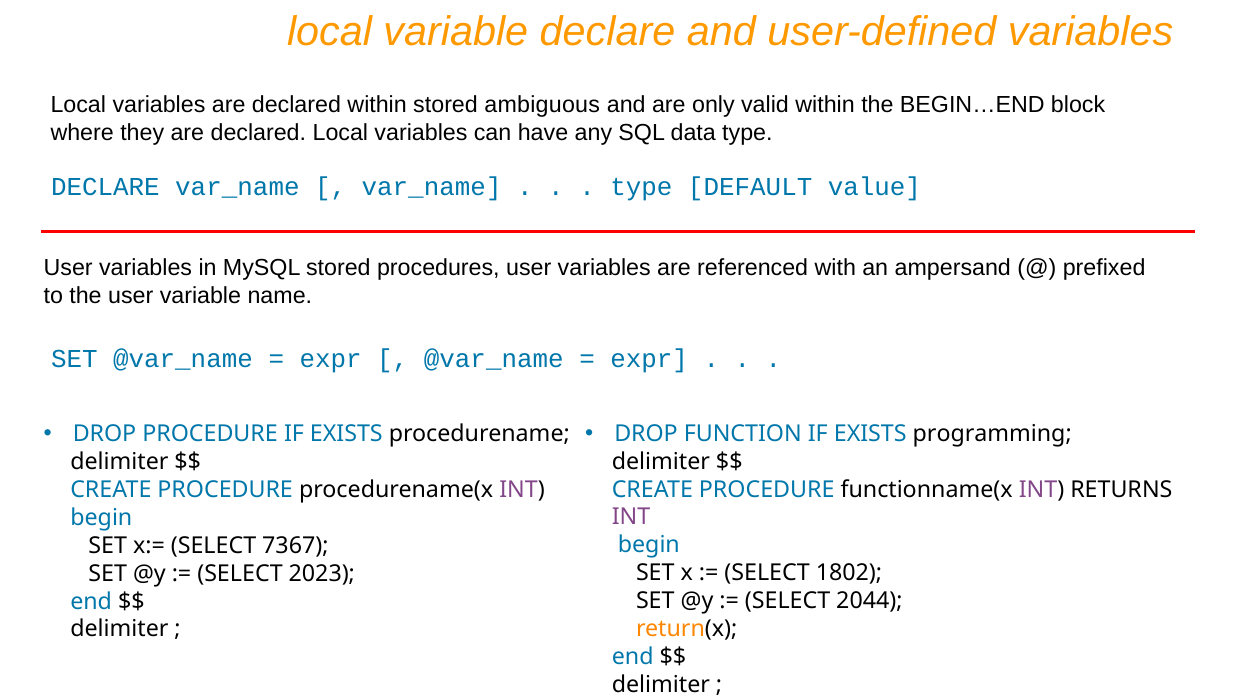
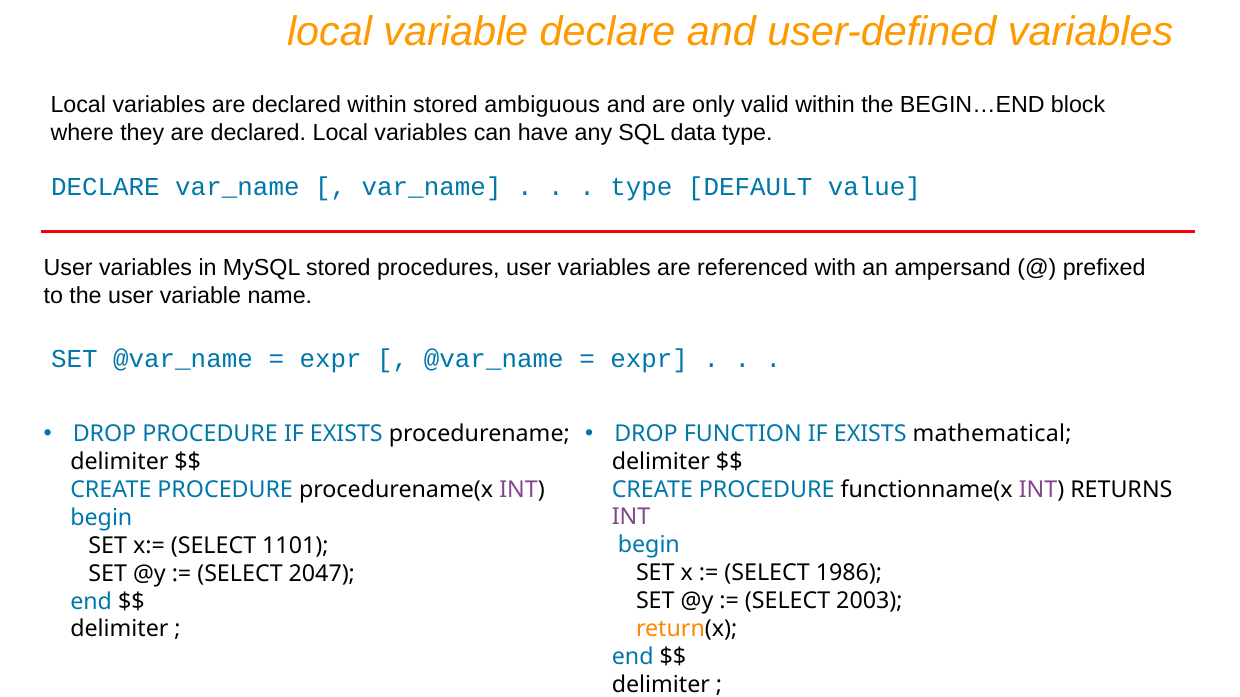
programming: programming -> mathematical
7367: 7367 -> 1101
1802: 1802 -> 1986
2023: 2023 -> 2047
2044: 2044 -> 2003
